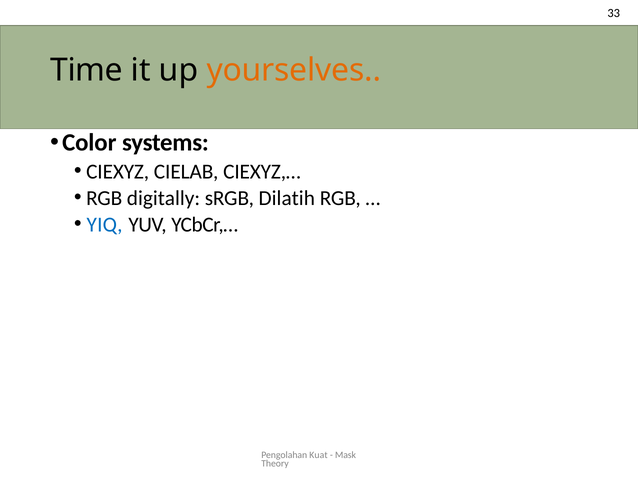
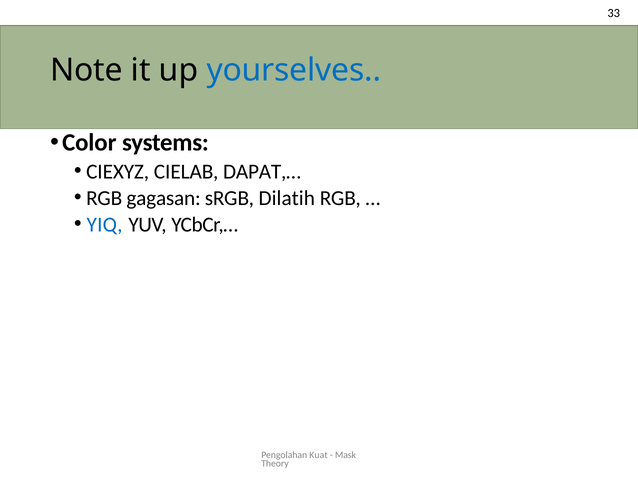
Time: Time -> Note
yourselves colour: orange -> blue
CIEXYZ,…: CIEXYZ,… -> DAPAT,…
digitally: digitally -> gagasan
